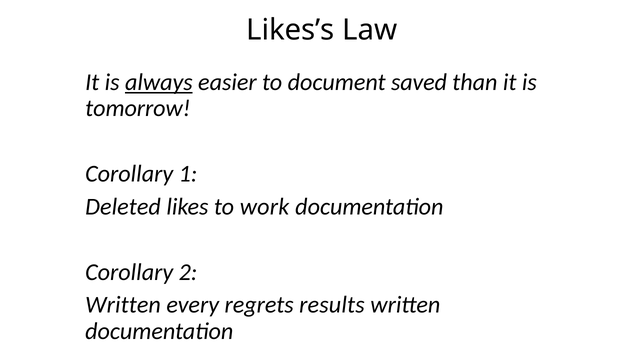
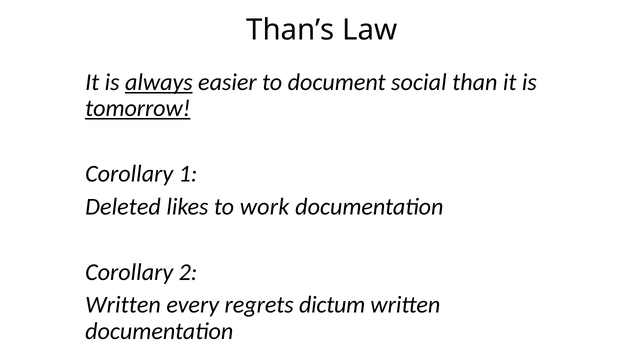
Likes’s: Likes’s -> Than’s
saved: saved -> social
tomorrow underline: none -> present
results: results -> dictum
